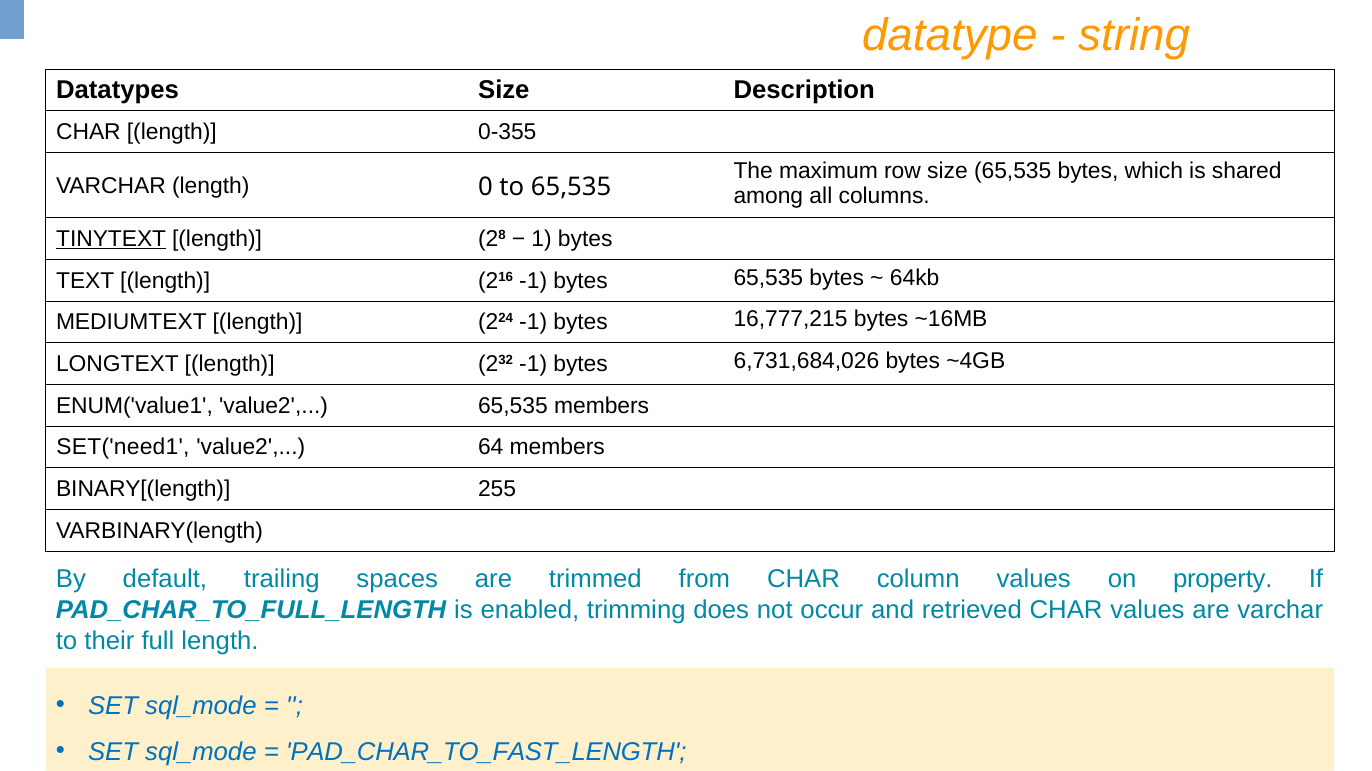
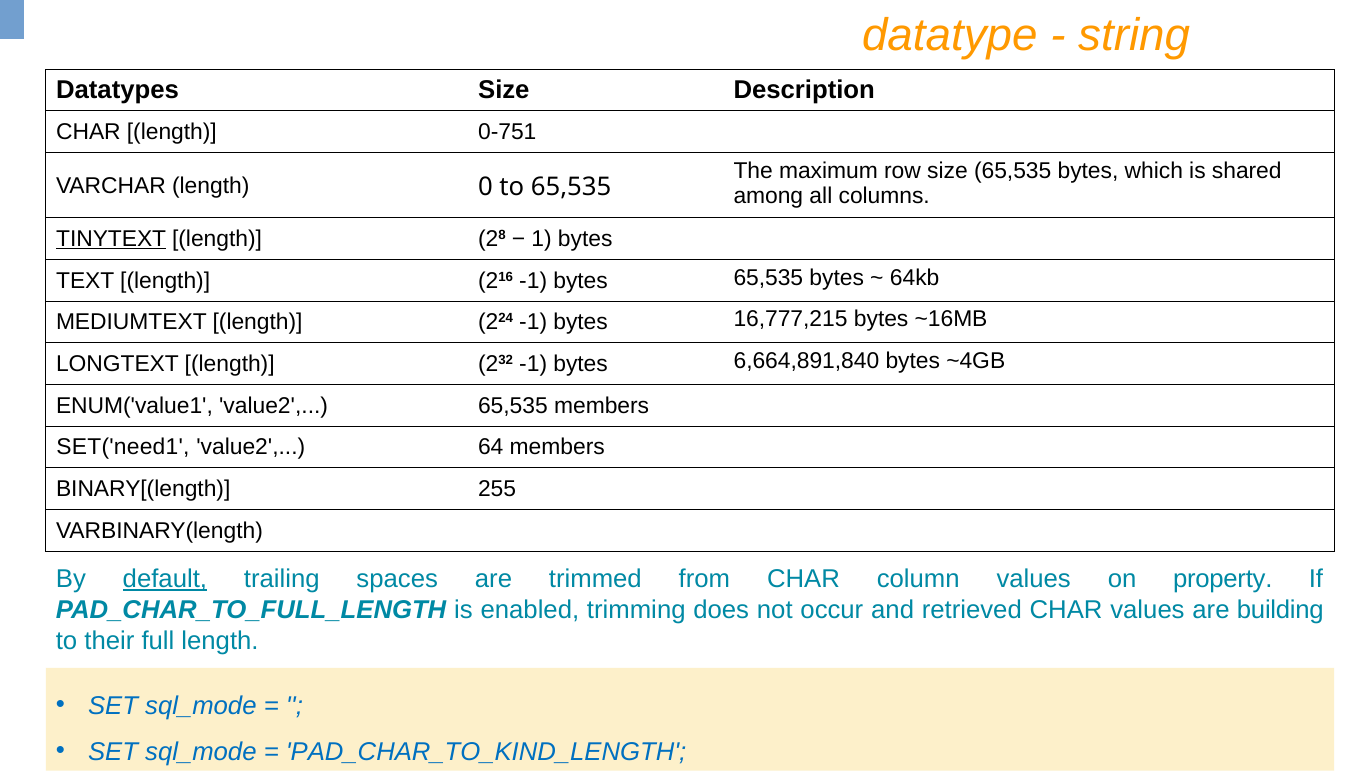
0-355: 0-355 -> 0-751
6,731,684,026: 6,731,684,026 -> 6,664,891,840
default underline: none -> present
are varchar: varchar -> building
PAD_CHAR_TO_FAST_LENGTH: PAD_CHAR_TO_FAST_LENGTH -> PAD_CHAR_TO_KIND_LENGTH
